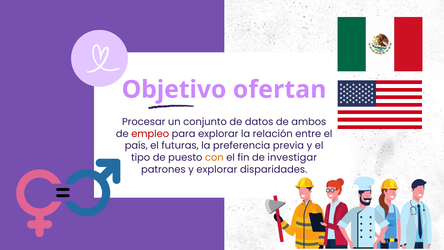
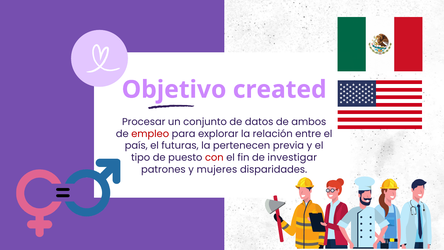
ofertan: ofertan -> created
preferencia: preferencia -> pertenecen
con colour: orange -> red
y explorar: explorar -> mujeres
